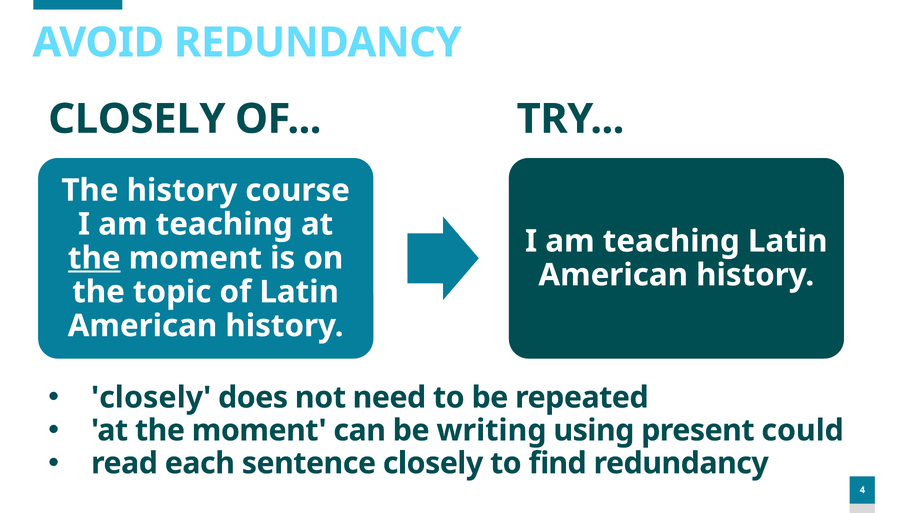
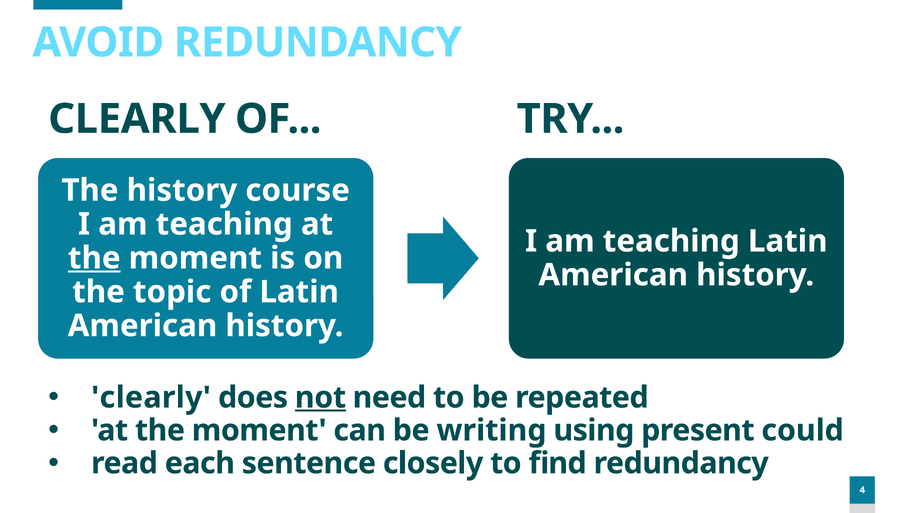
CLOSELY at (137, 119): CLOSELY -> CLEARLY
closely at (151, 398): closely -> clearly
not underline: none -> present
